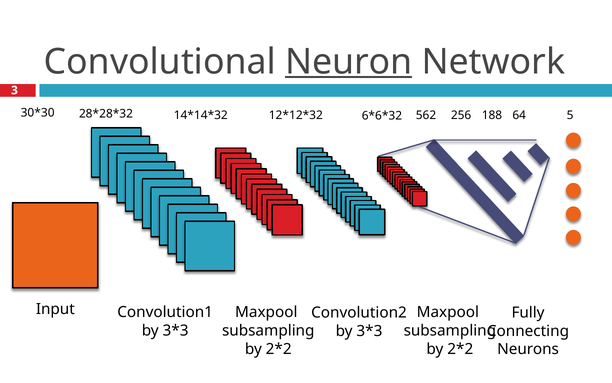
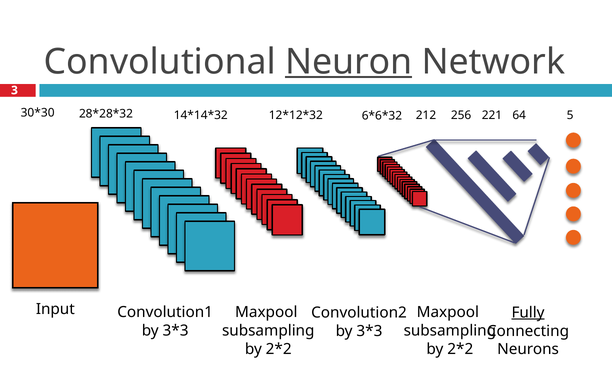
562: 562 -> 212
188: 188 -> 221
Fully underline: none -> present
